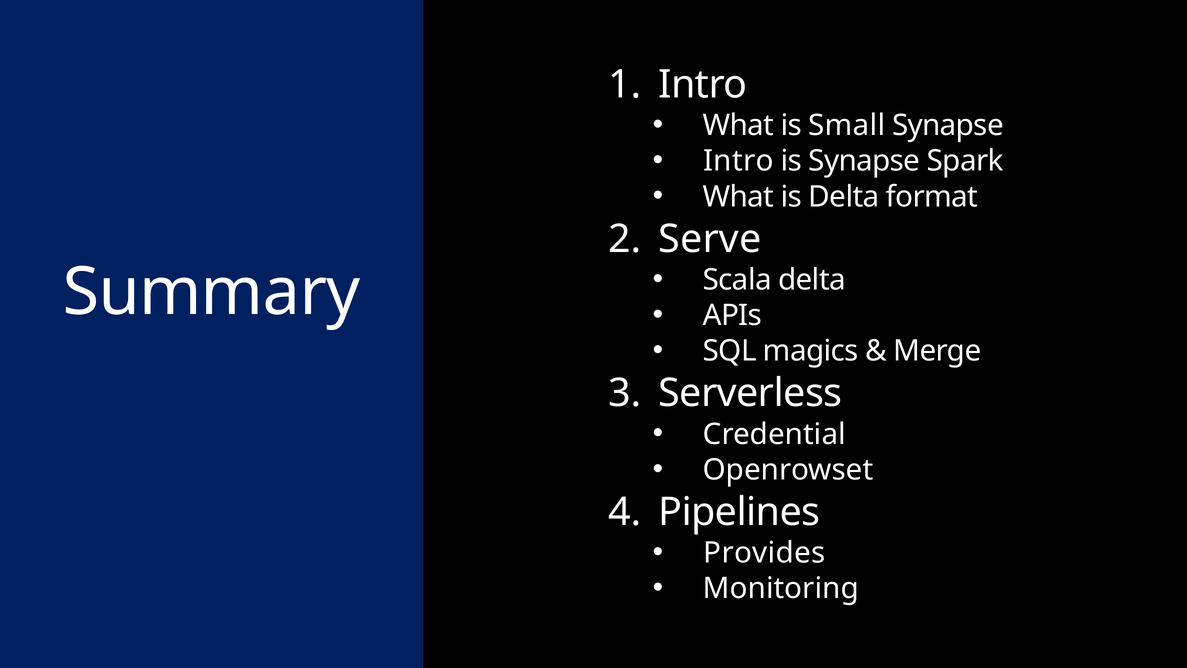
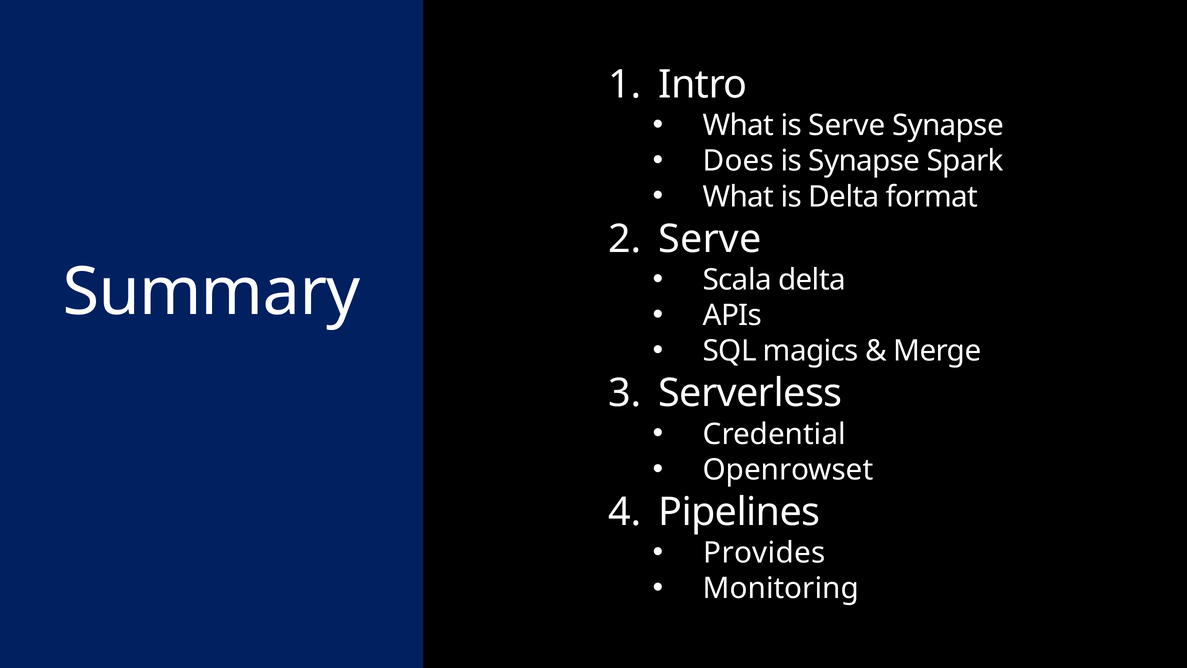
is Small: Small -> Serve
Intro at (738, 161): Intro -> Does
